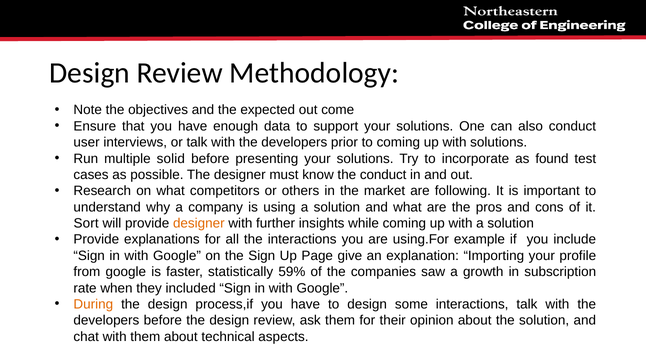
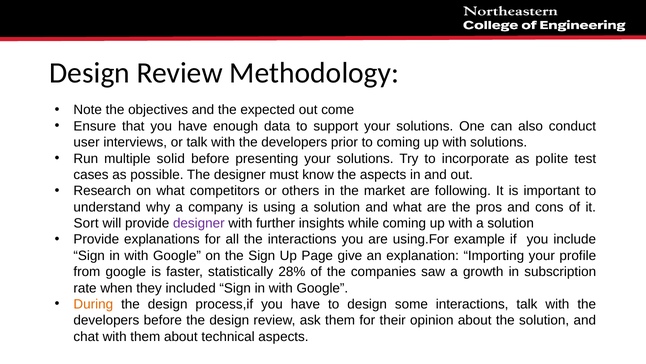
found: found -> polite
the conduct: conduct -> aspects
designer at (199, 223) colour: orange -> purple
59%: 59% -> 28%
